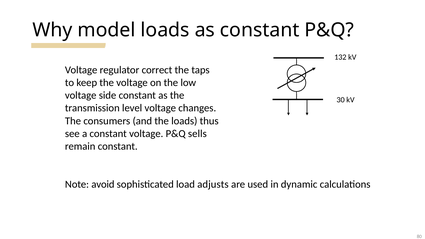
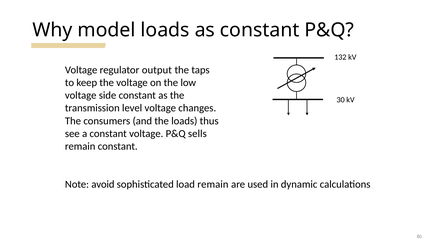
correct: correct -> output
load adjusts: adjusts -> remain
